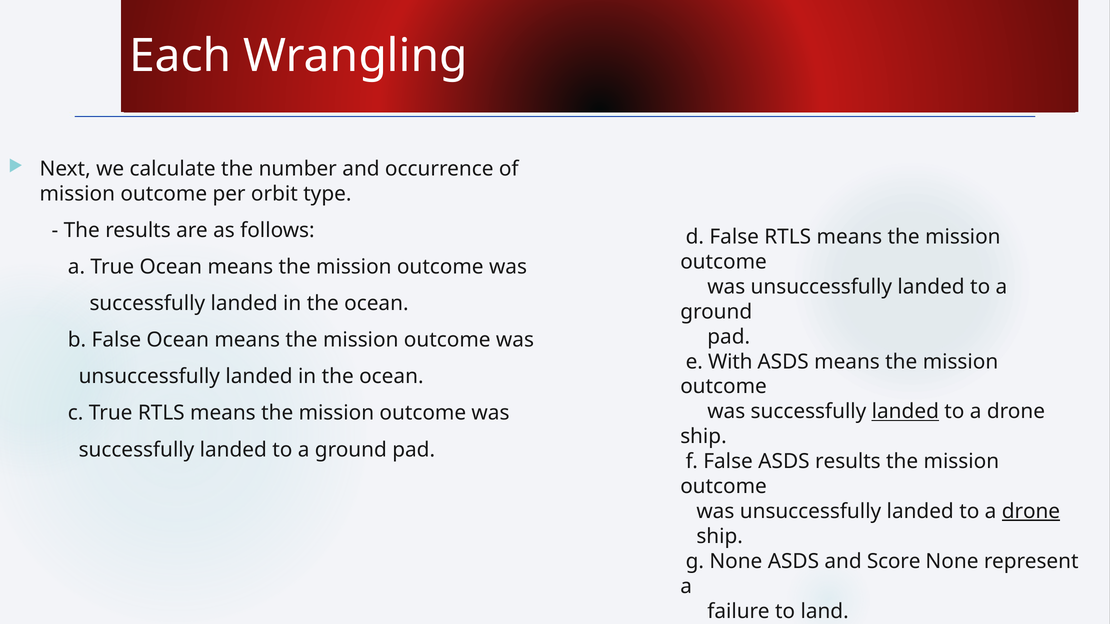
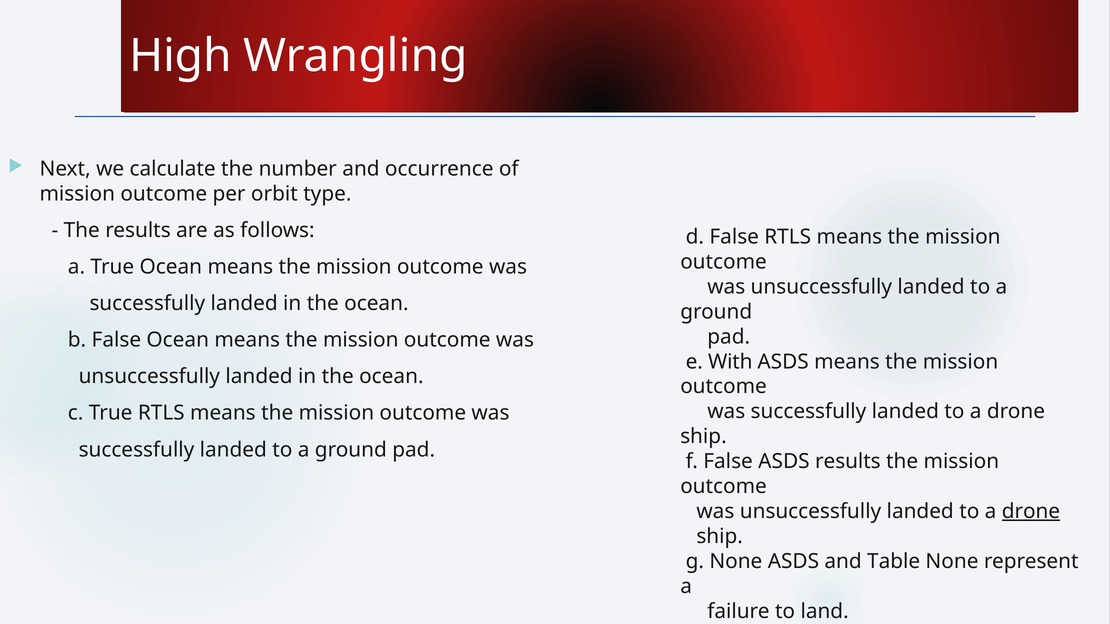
Each: Each -> High
landed at (905, 412) underline: present -> none
Score: Score -> Table
